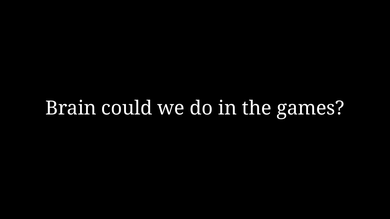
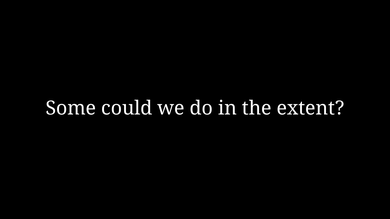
Brain: Brain -> Some
games: games -> extent
